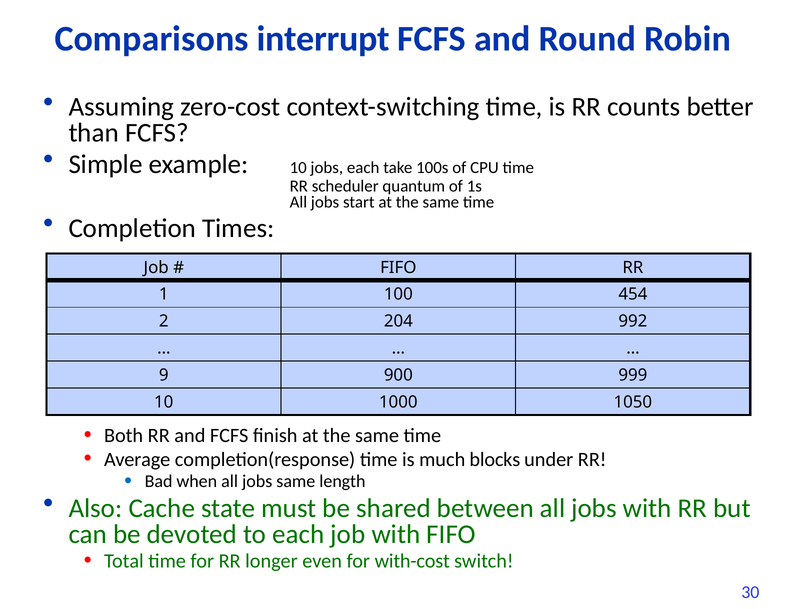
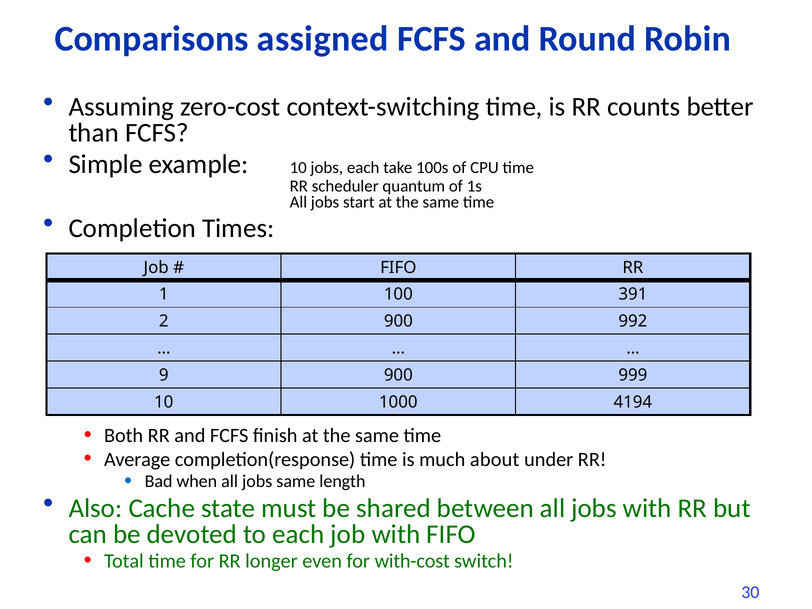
interrupt: interrupt -> assigned
454: 454 -> 391
2 204: 204 -> 900
1050: 1050 -> 4194
blocks: blocks -> about
